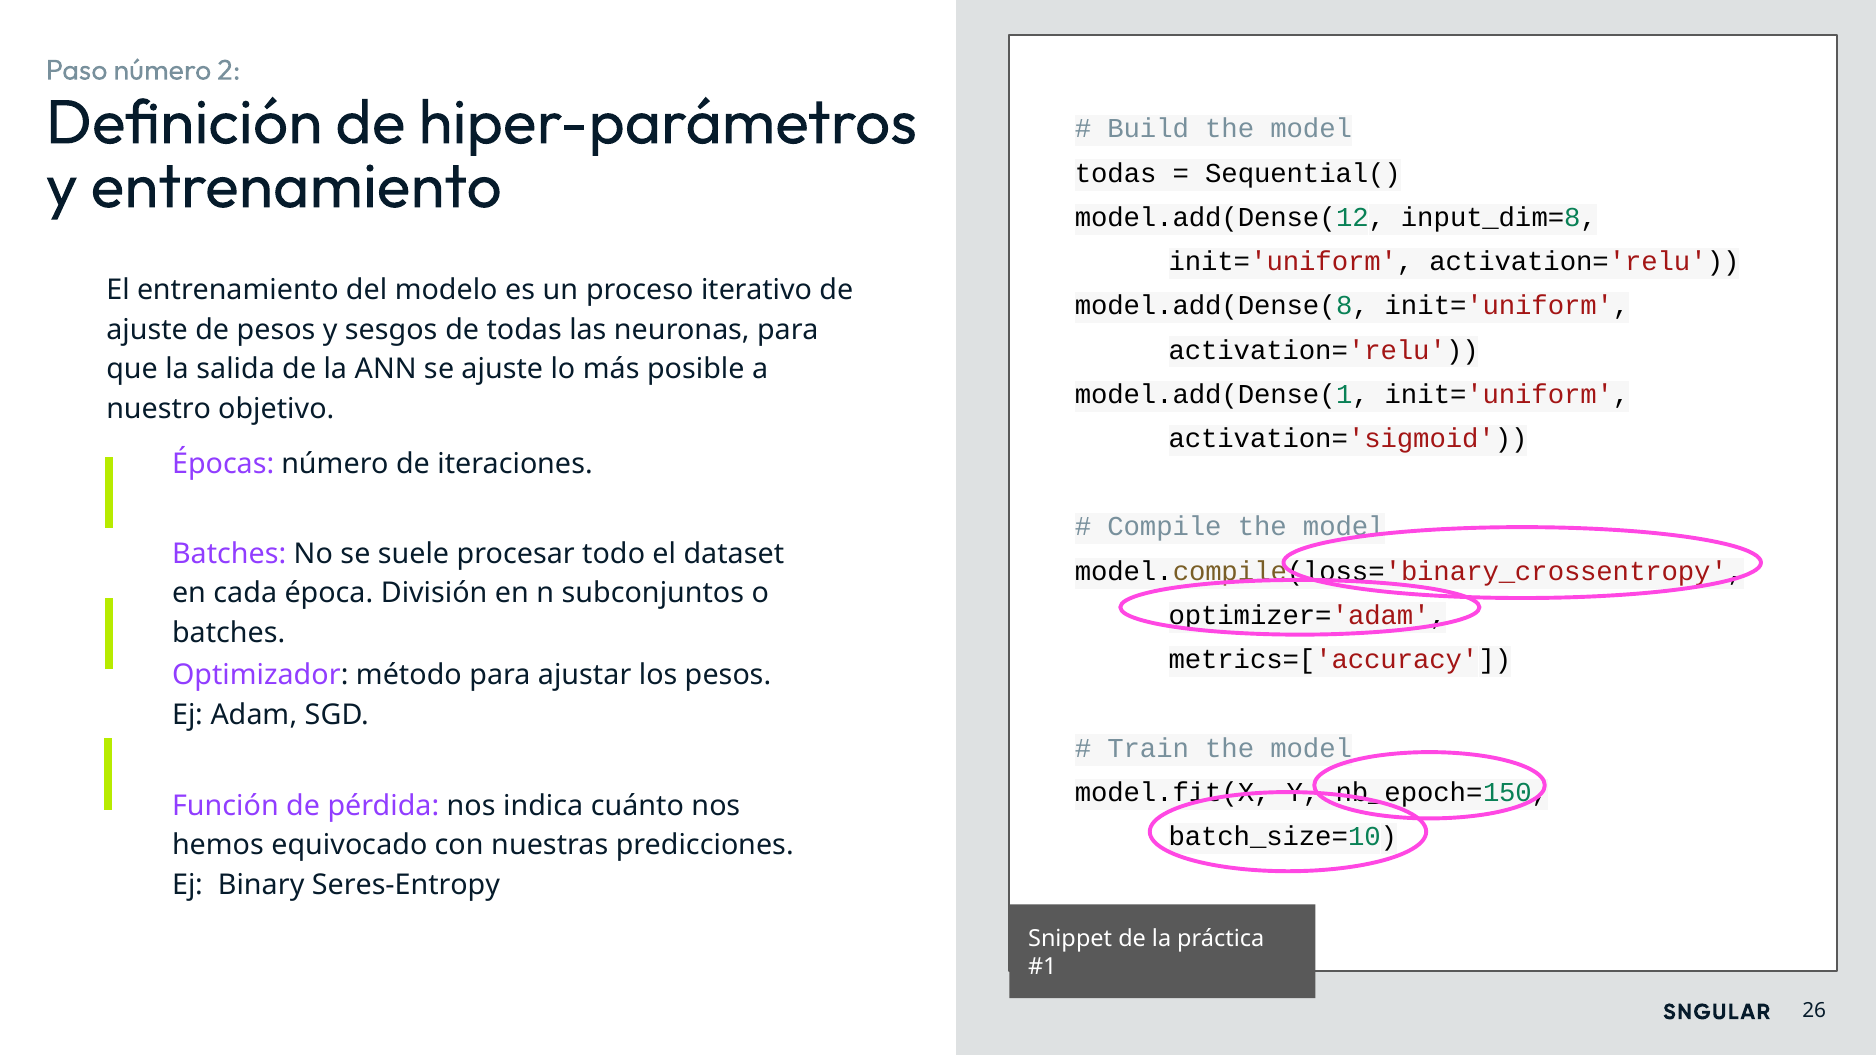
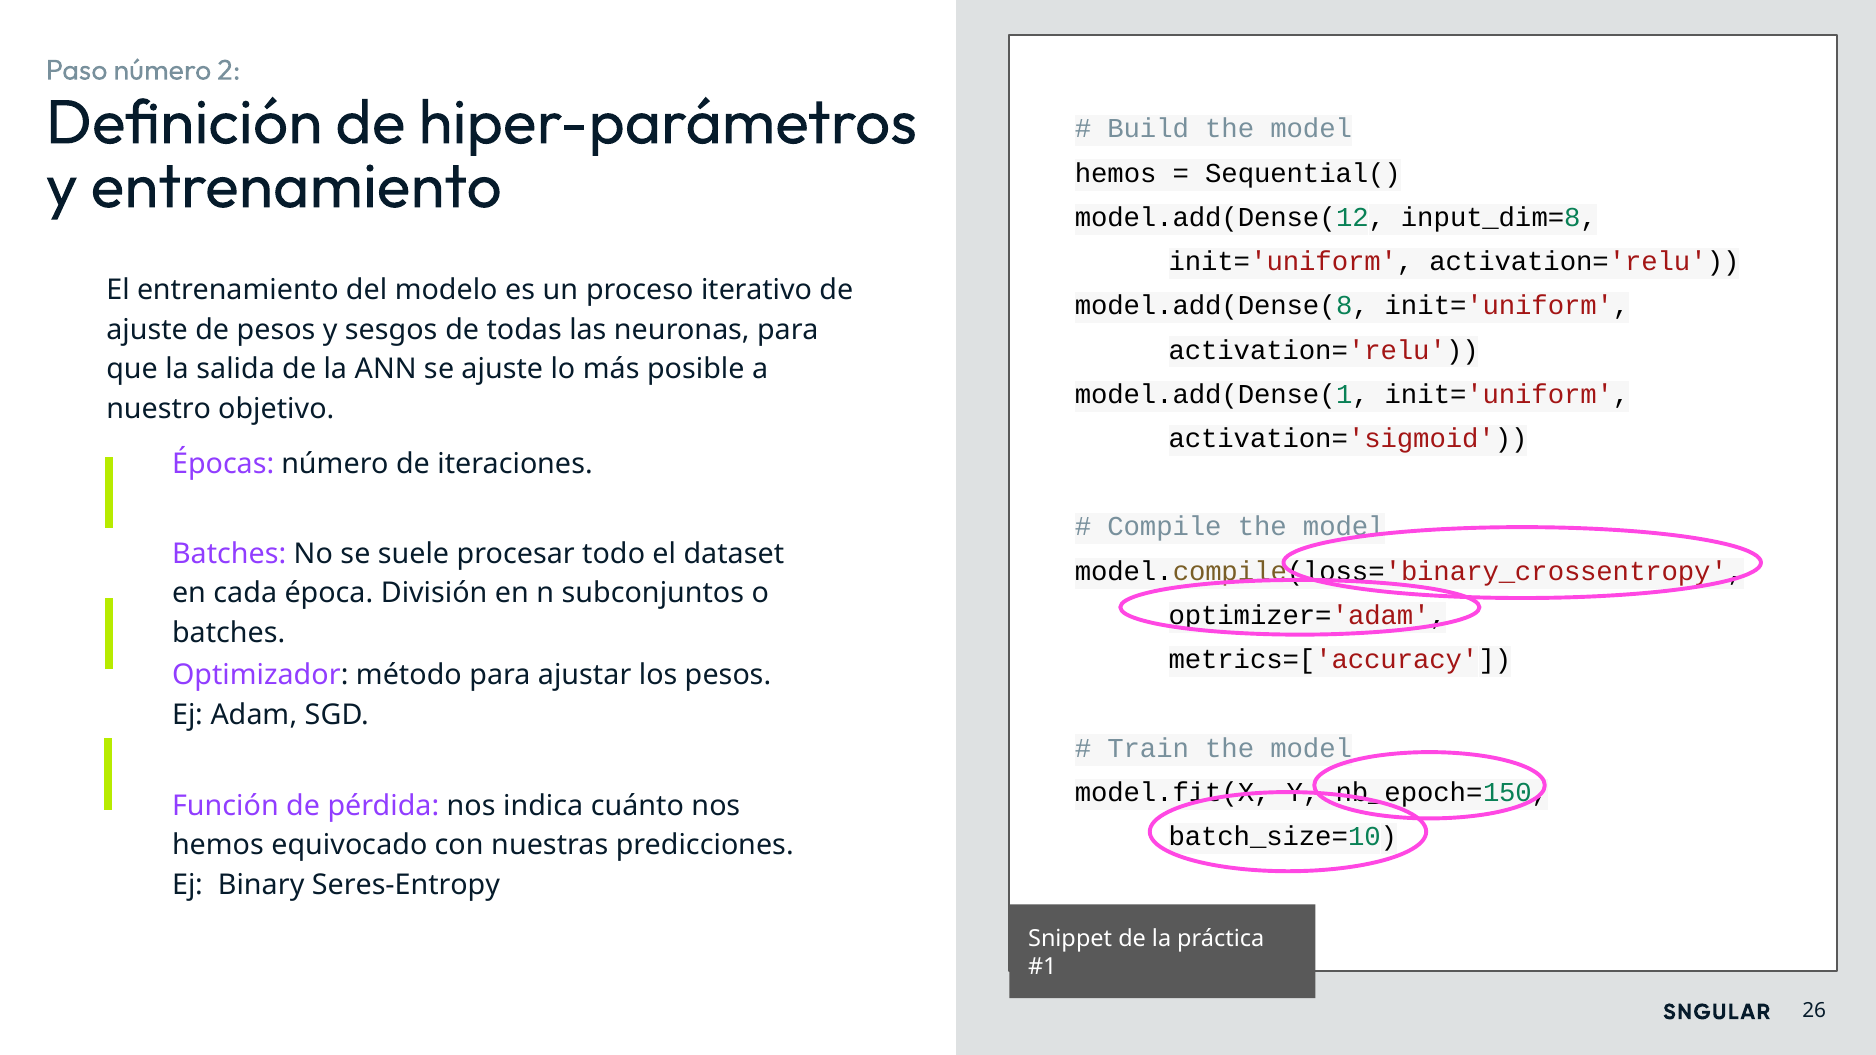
todas at (1116, 173): todas -> hemos
